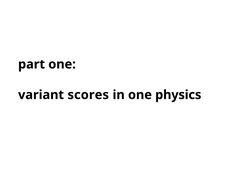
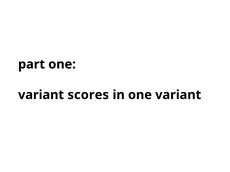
in one physics: physics -> variant
